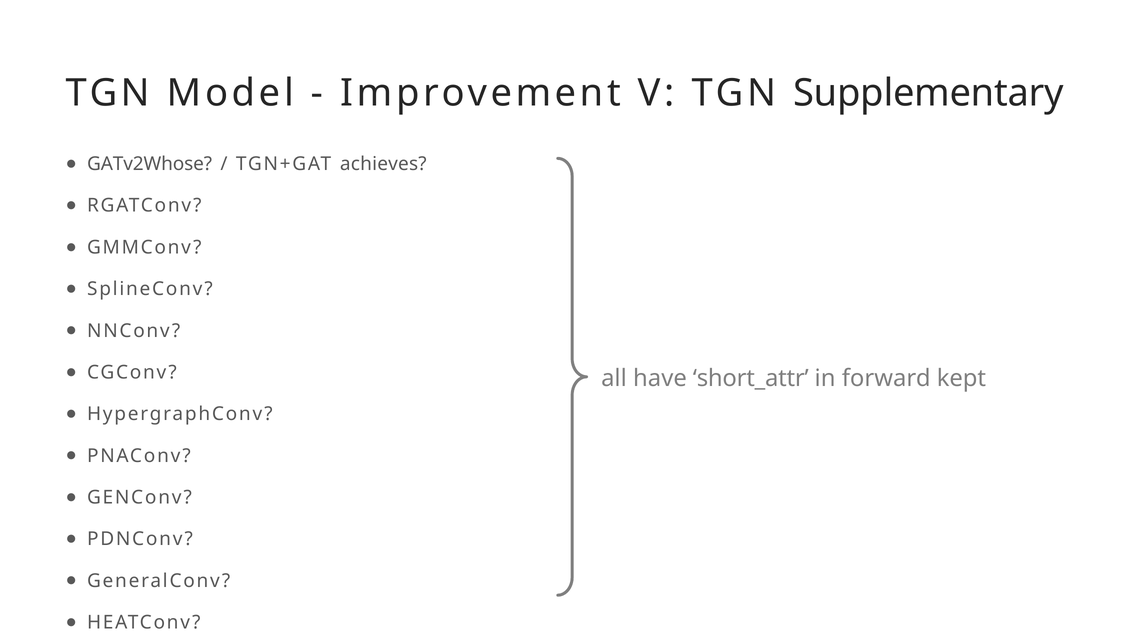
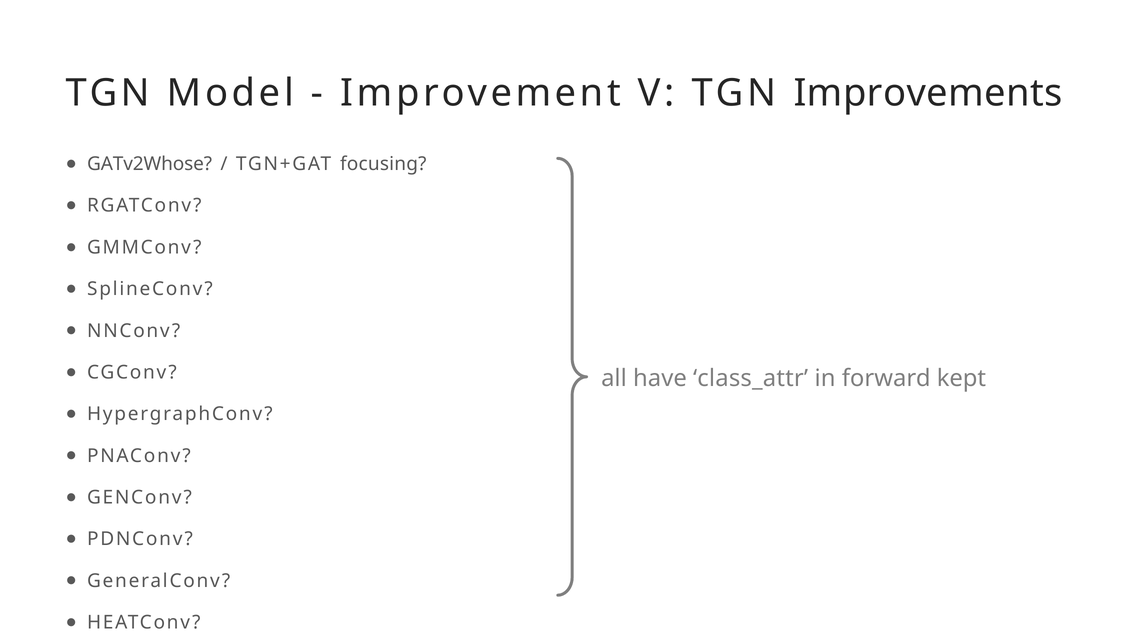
Supplementary: Supplementary -> Improvements
achieves: achieves -> focusing
short_attr: short_attr -> class_attr
